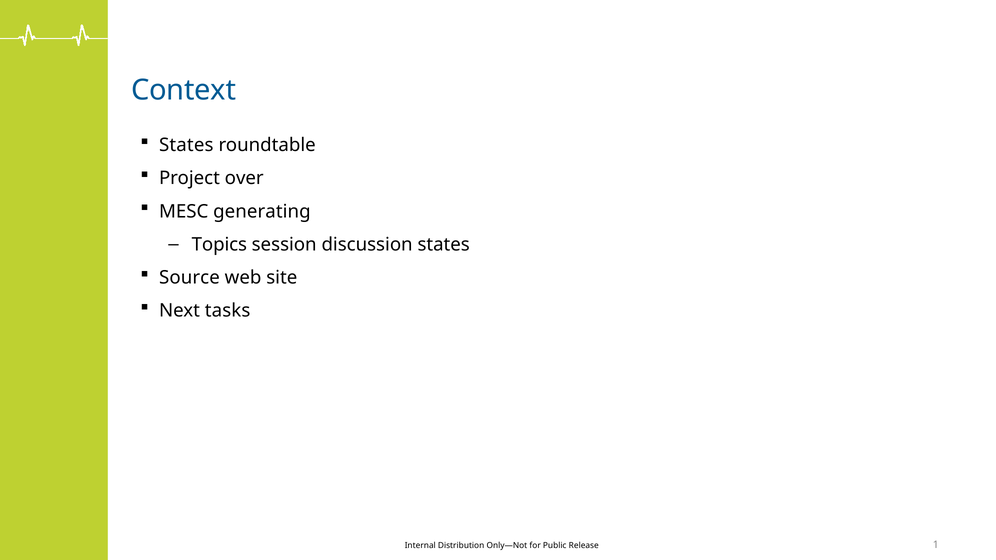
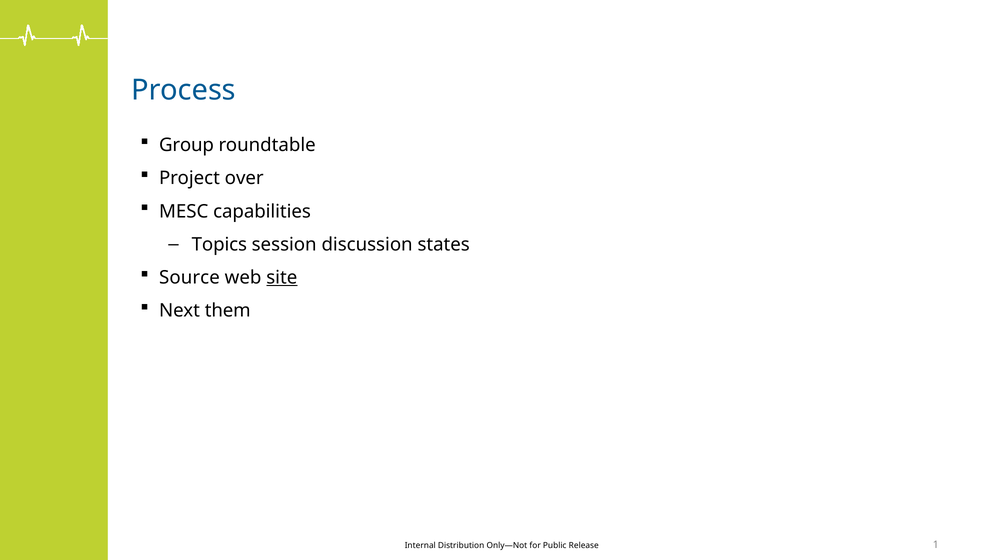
Context: Context -> Process
States at (186, 145): States -> Group
generating: generating -> capabilities
site underline: none -> present
tasks: tasks -> them
